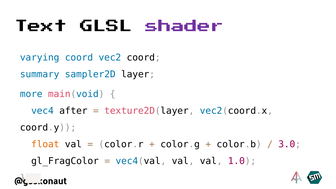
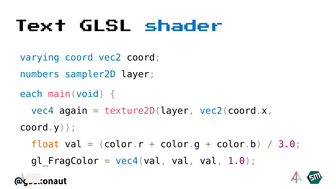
shader colour: purple -> blue
summary: summary -> numbers
more: more -> each
after: after -> again
